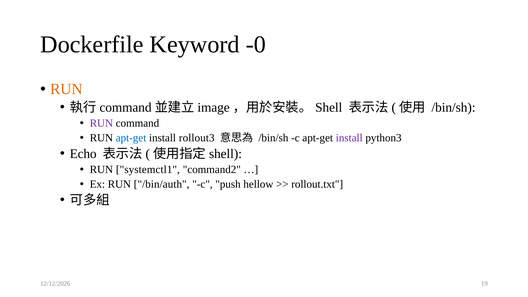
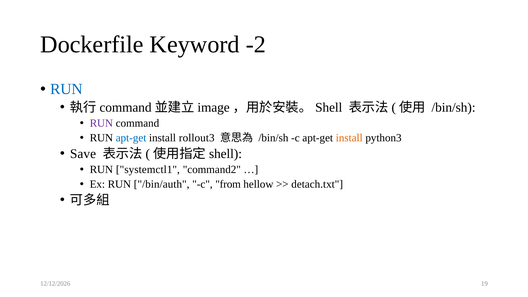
-0: -0 -> -2
RUN at (66, 89) colour: orange -> blue
install at (349, 138) colour: purple -> orange
Echo: Echo -> Save
push: push -> from
rollout.txt: rollout.txt -> detach.txt
